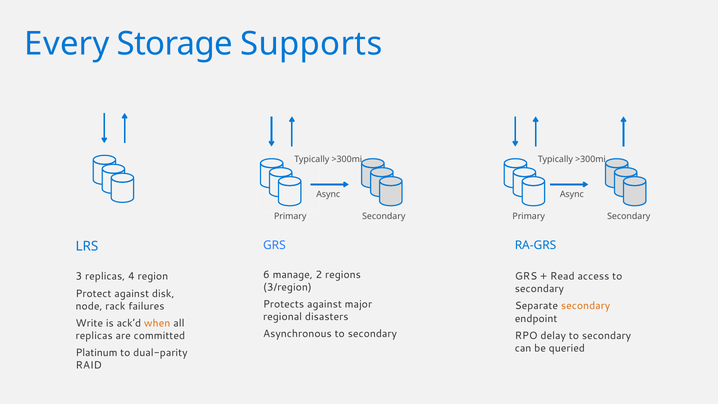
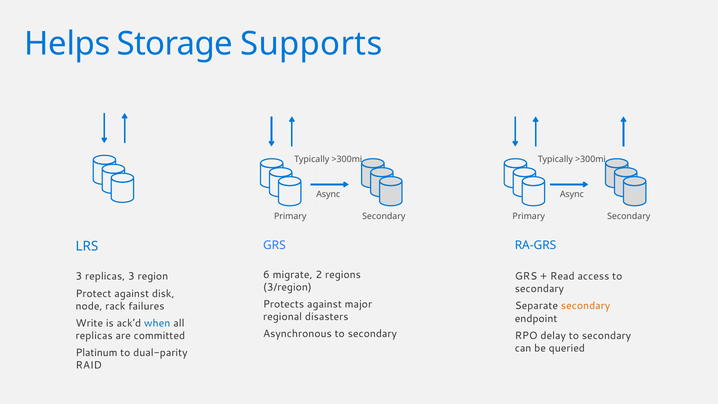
Every: Every -> Helps
manage: manage -> migrate
replicas 4: 4 -> 3
when colour: orange -> blue
